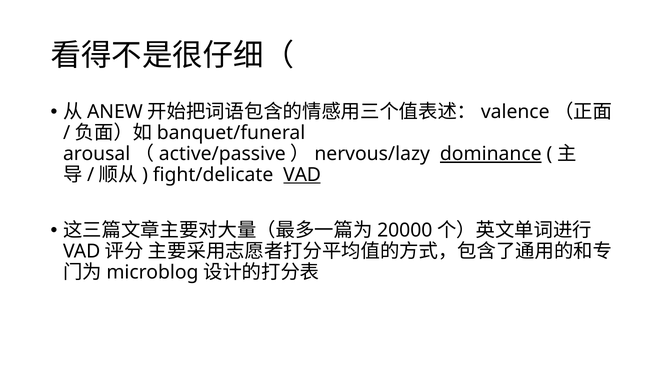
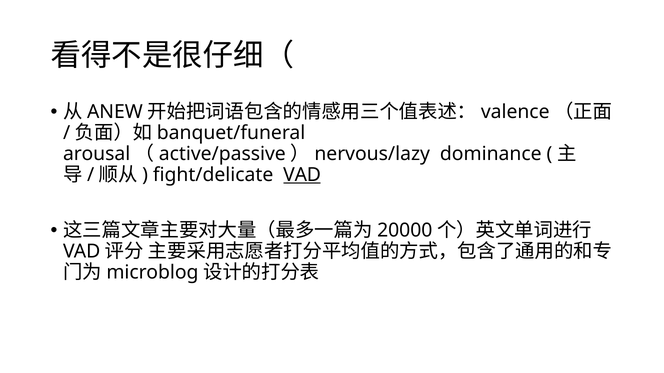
dominance underline: present -> none
